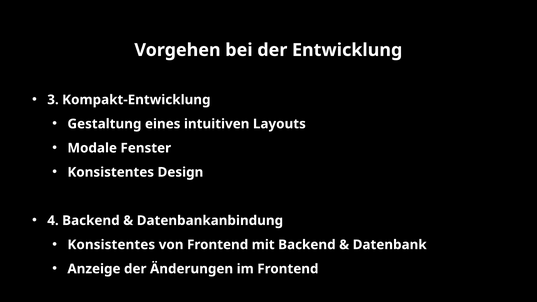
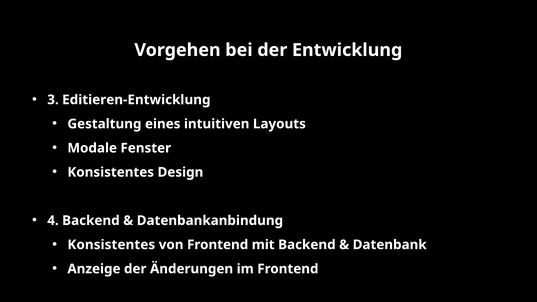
Kompakt-Entwicklung: Kompakt-Entwicklung -> Editieren-Entwicklung
